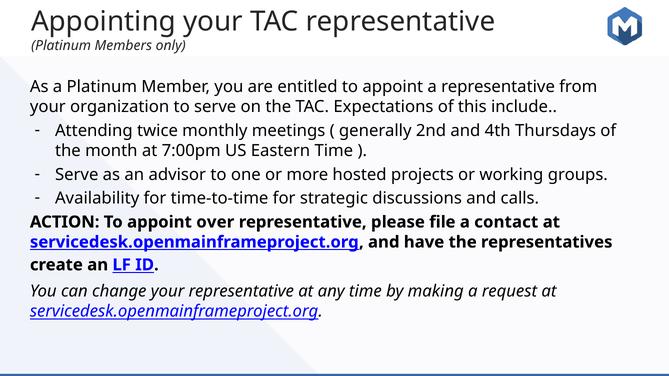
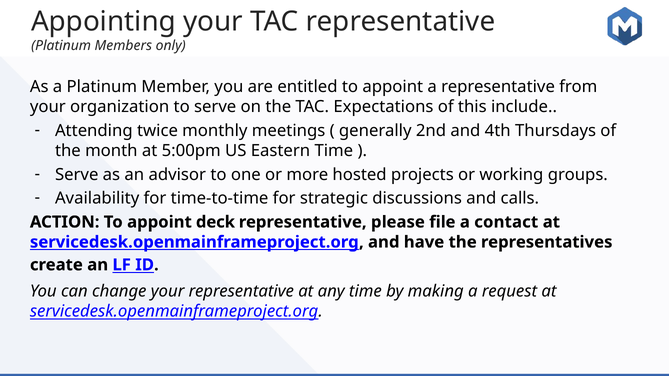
7:00pm: 7:00pm -> 5:00pm
over: over -> deck
